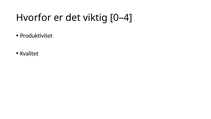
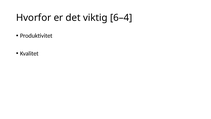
0–4: 0–4 -> 6–4
